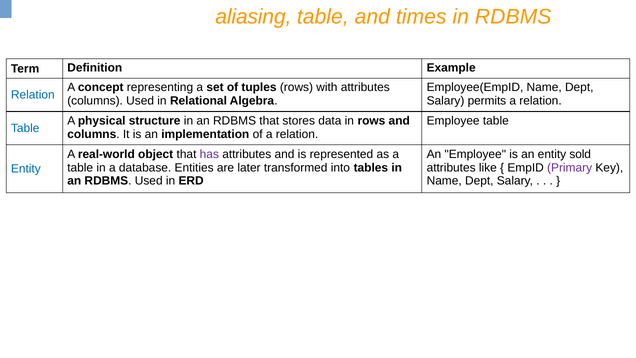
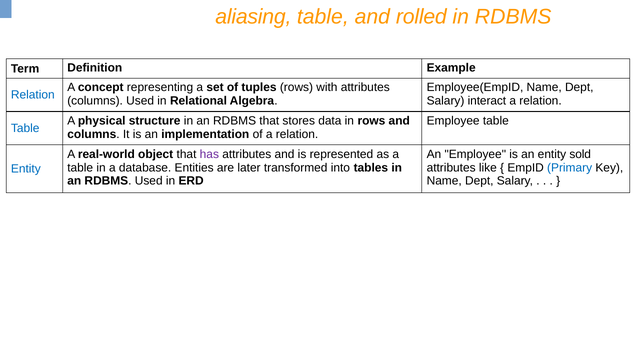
times: times -> rolled
permits: permits -> interact
Primary colour: purple -> blue
